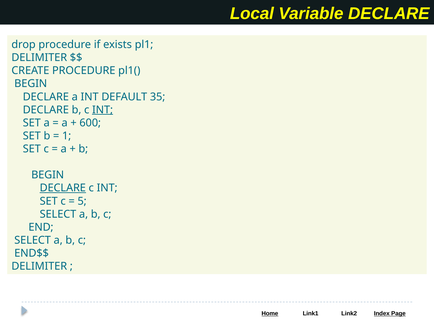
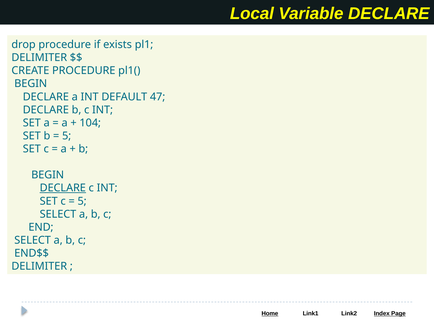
35: 35 -> 47
INT at (103, 110) underline: present -> none
600: 600 -> 104
1 at (67, 136): 1 -> 5
